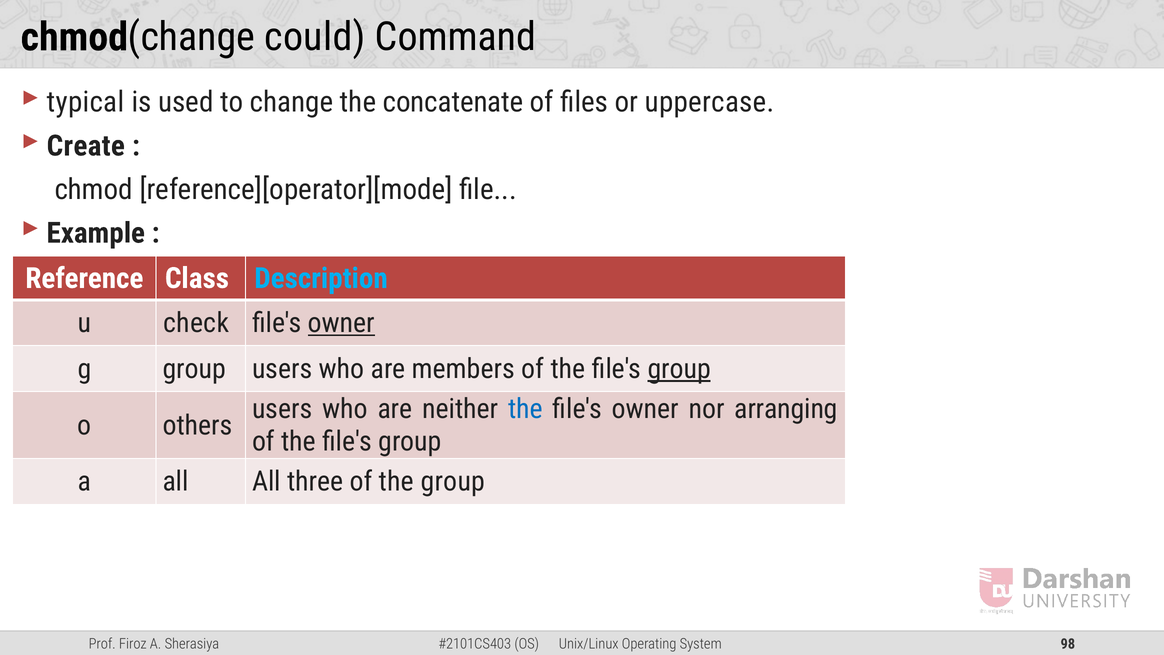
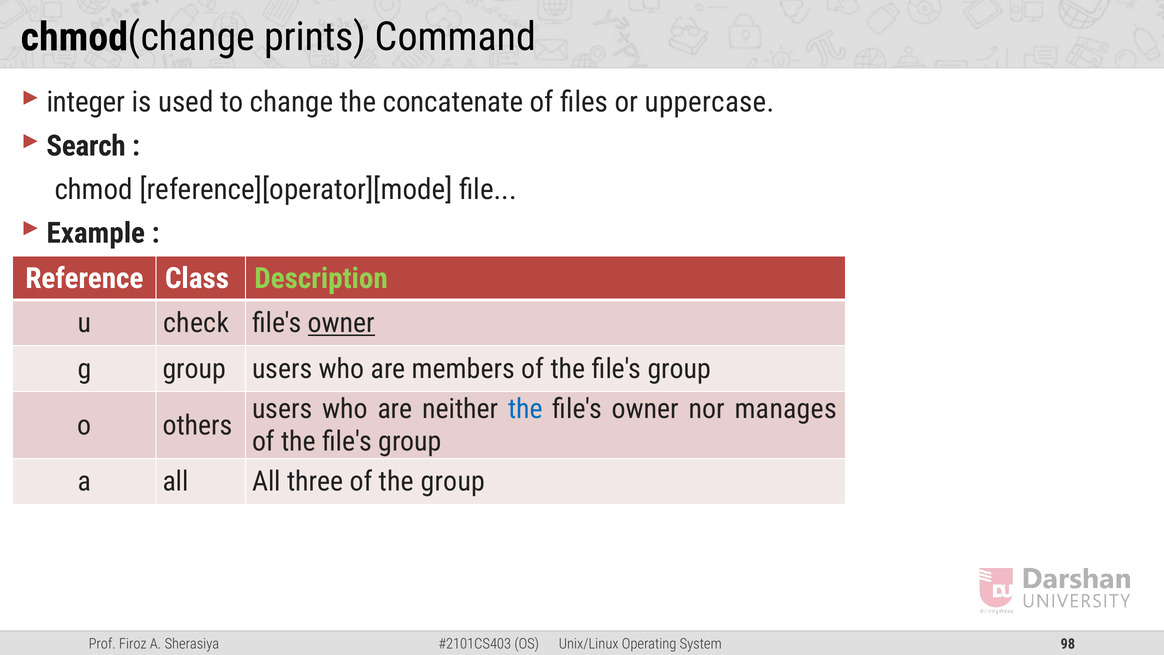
could: could -> prints
typical: typical -> integer
Create: Create -> Search
Description colour: light blue -> light green
group at (679, 369) underline: present -> none
arranging: arranging -> manages
